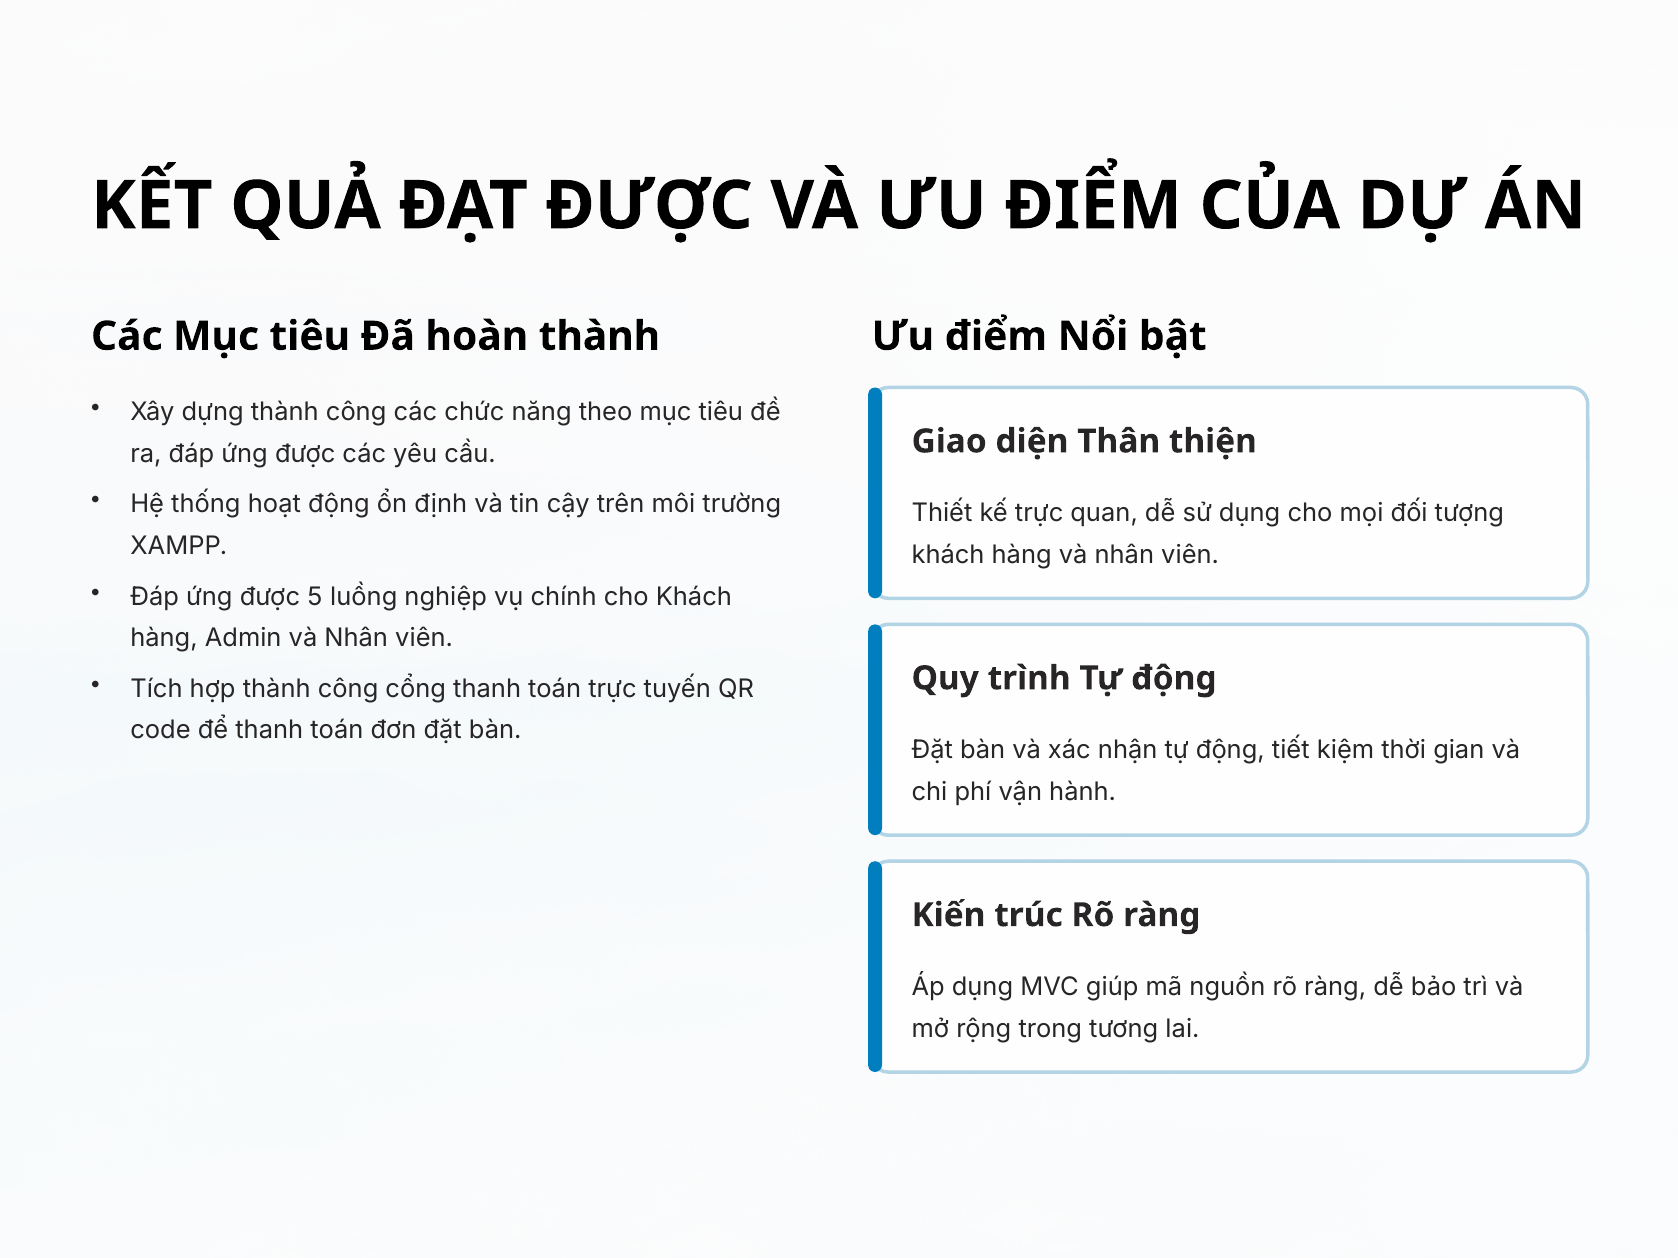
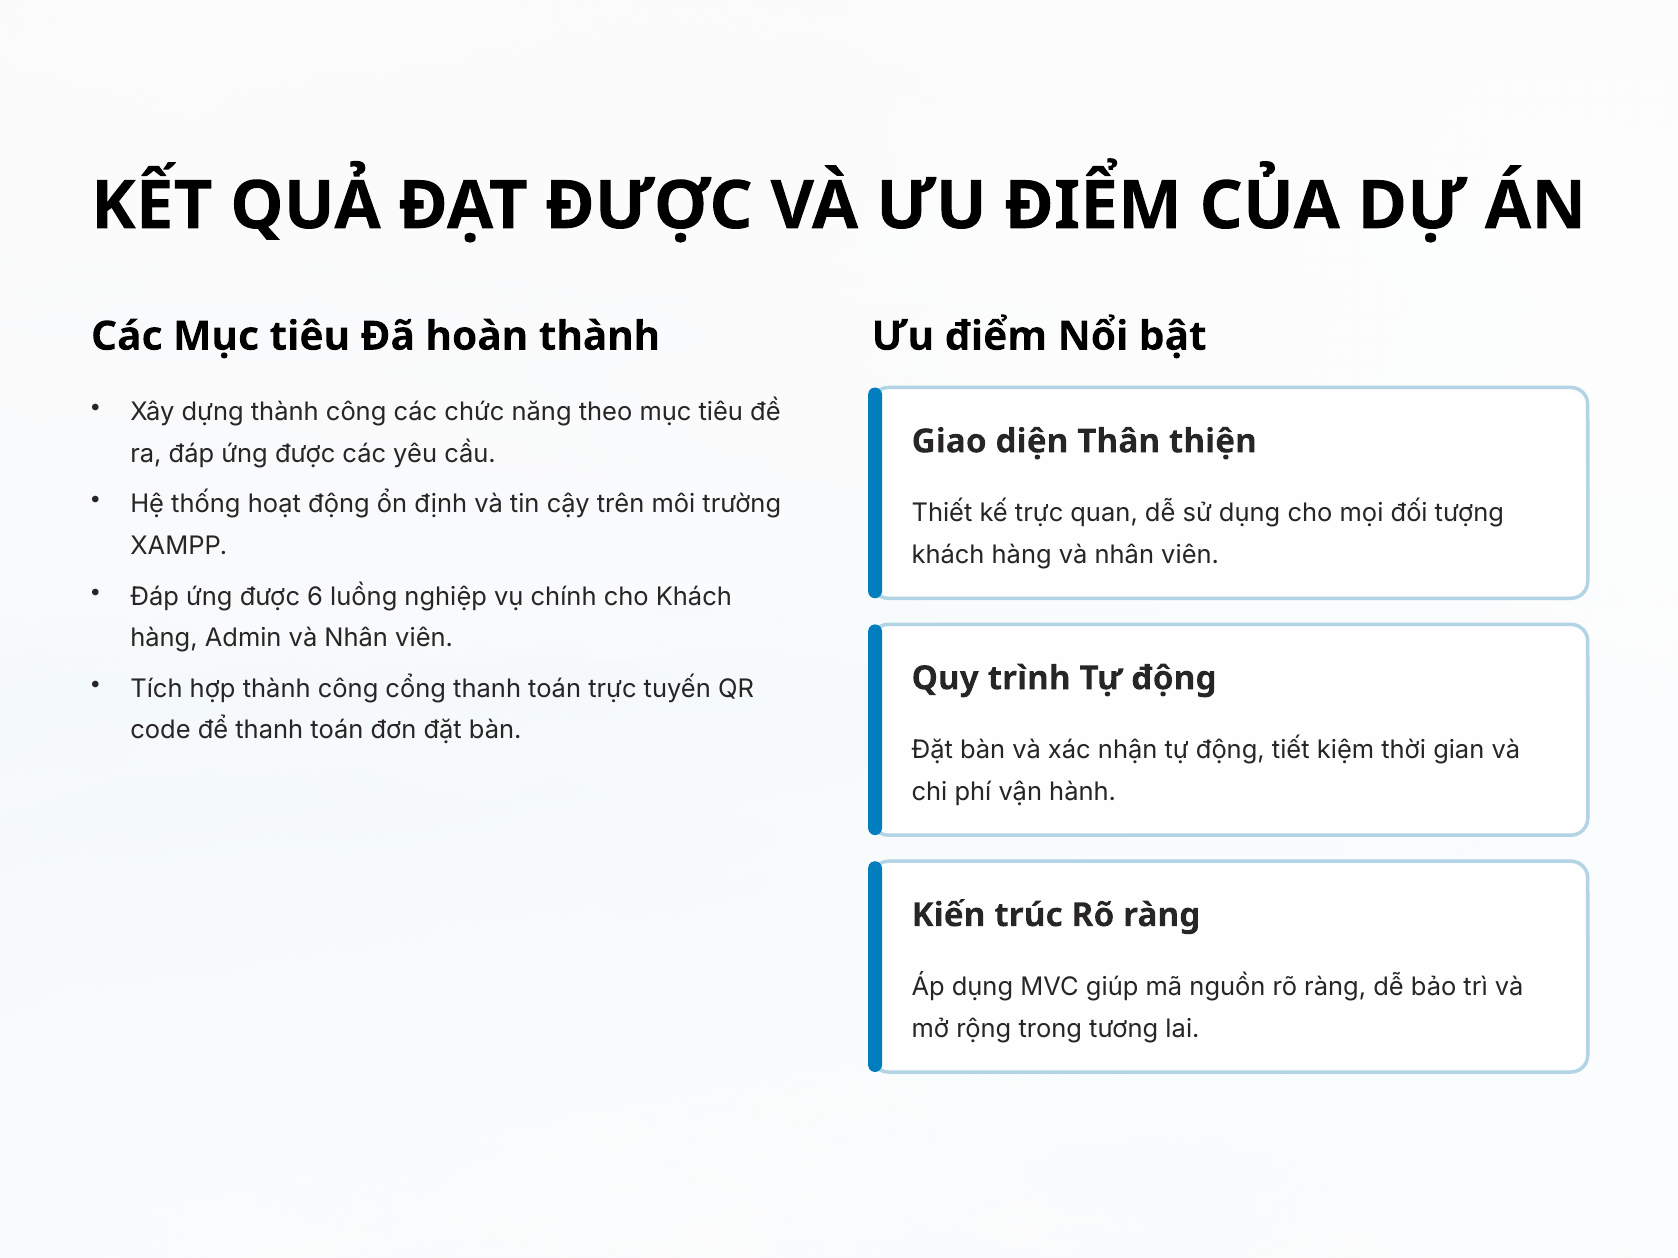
5: 5 -> 6
